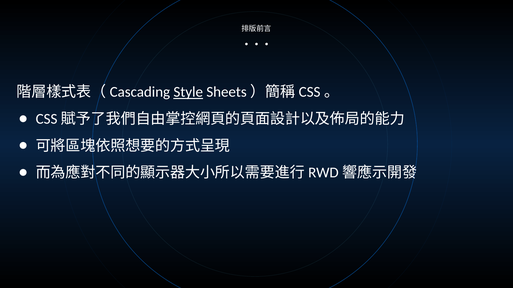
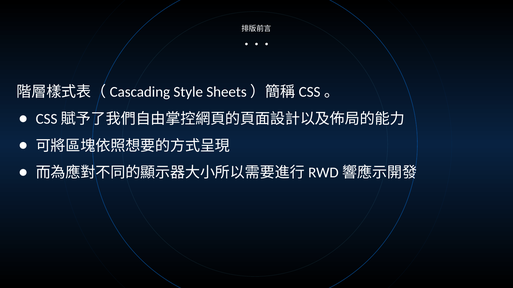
Style underline: present -> none
